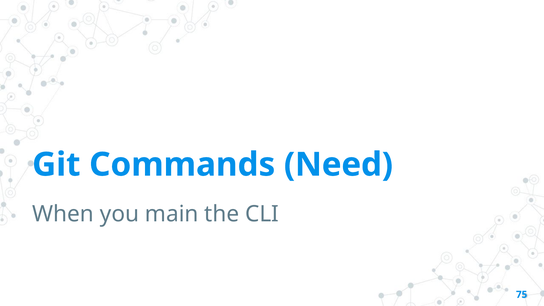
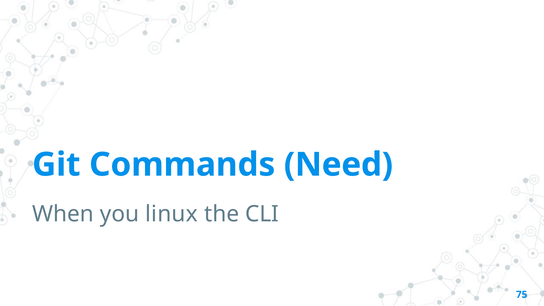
main: main -> linux
